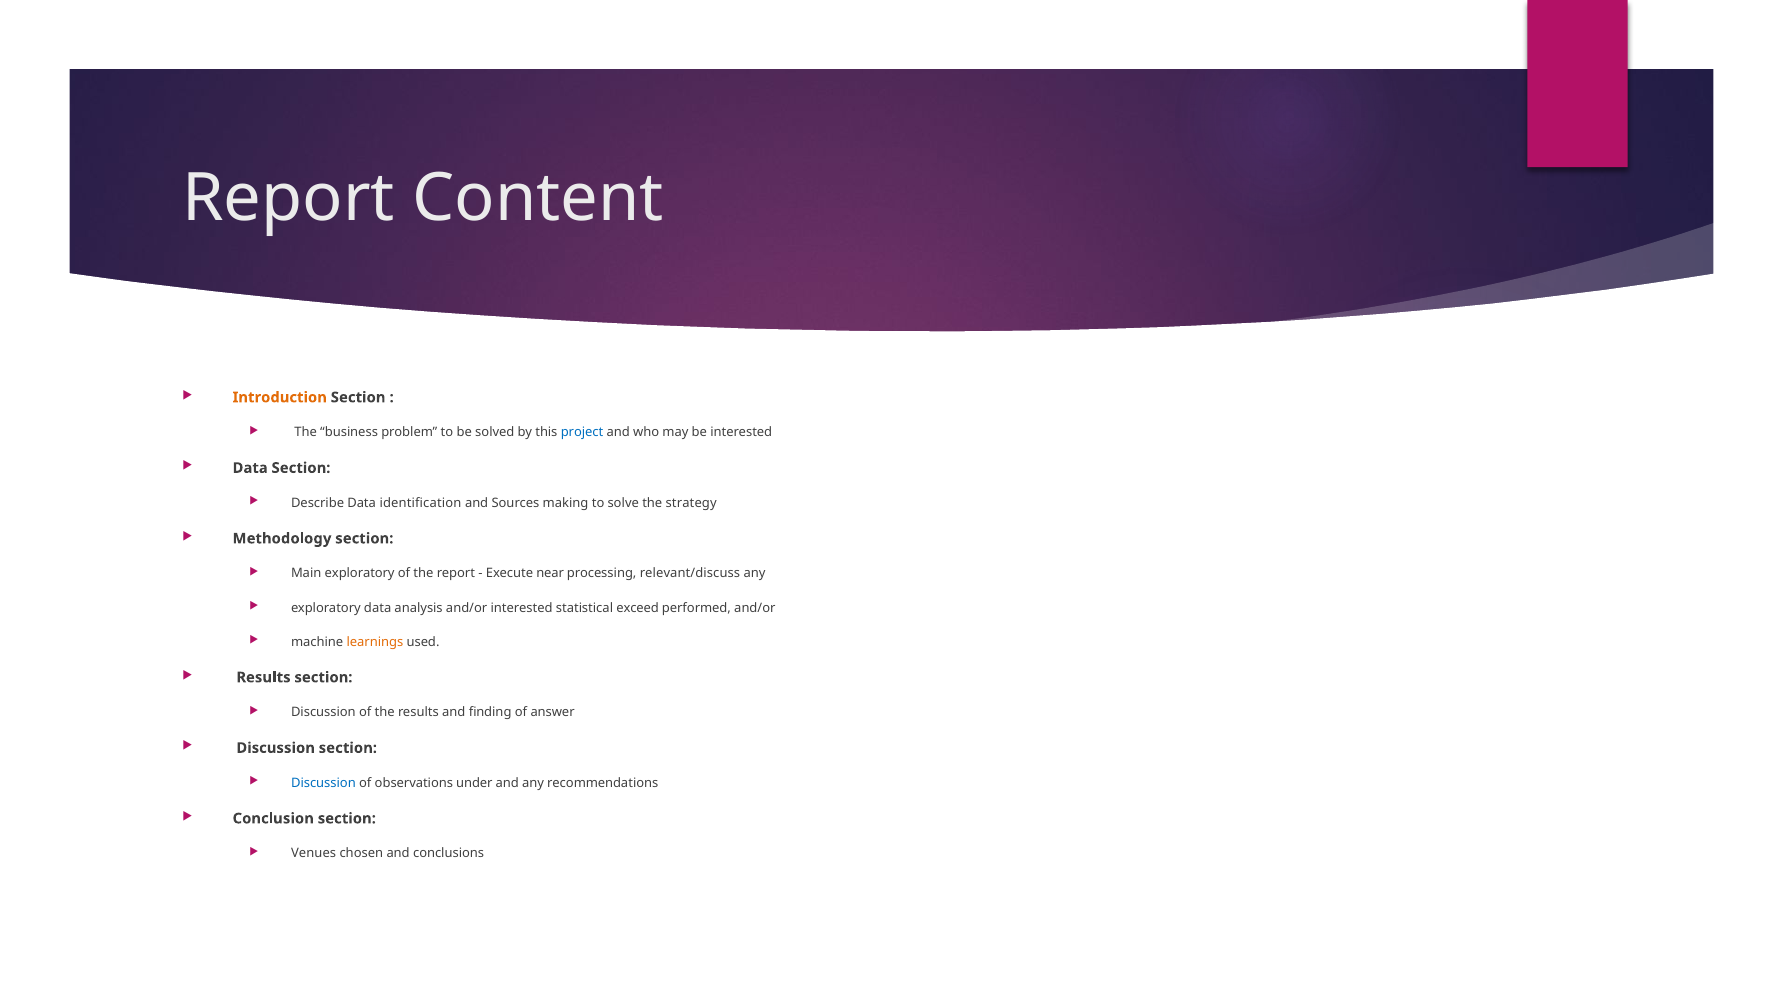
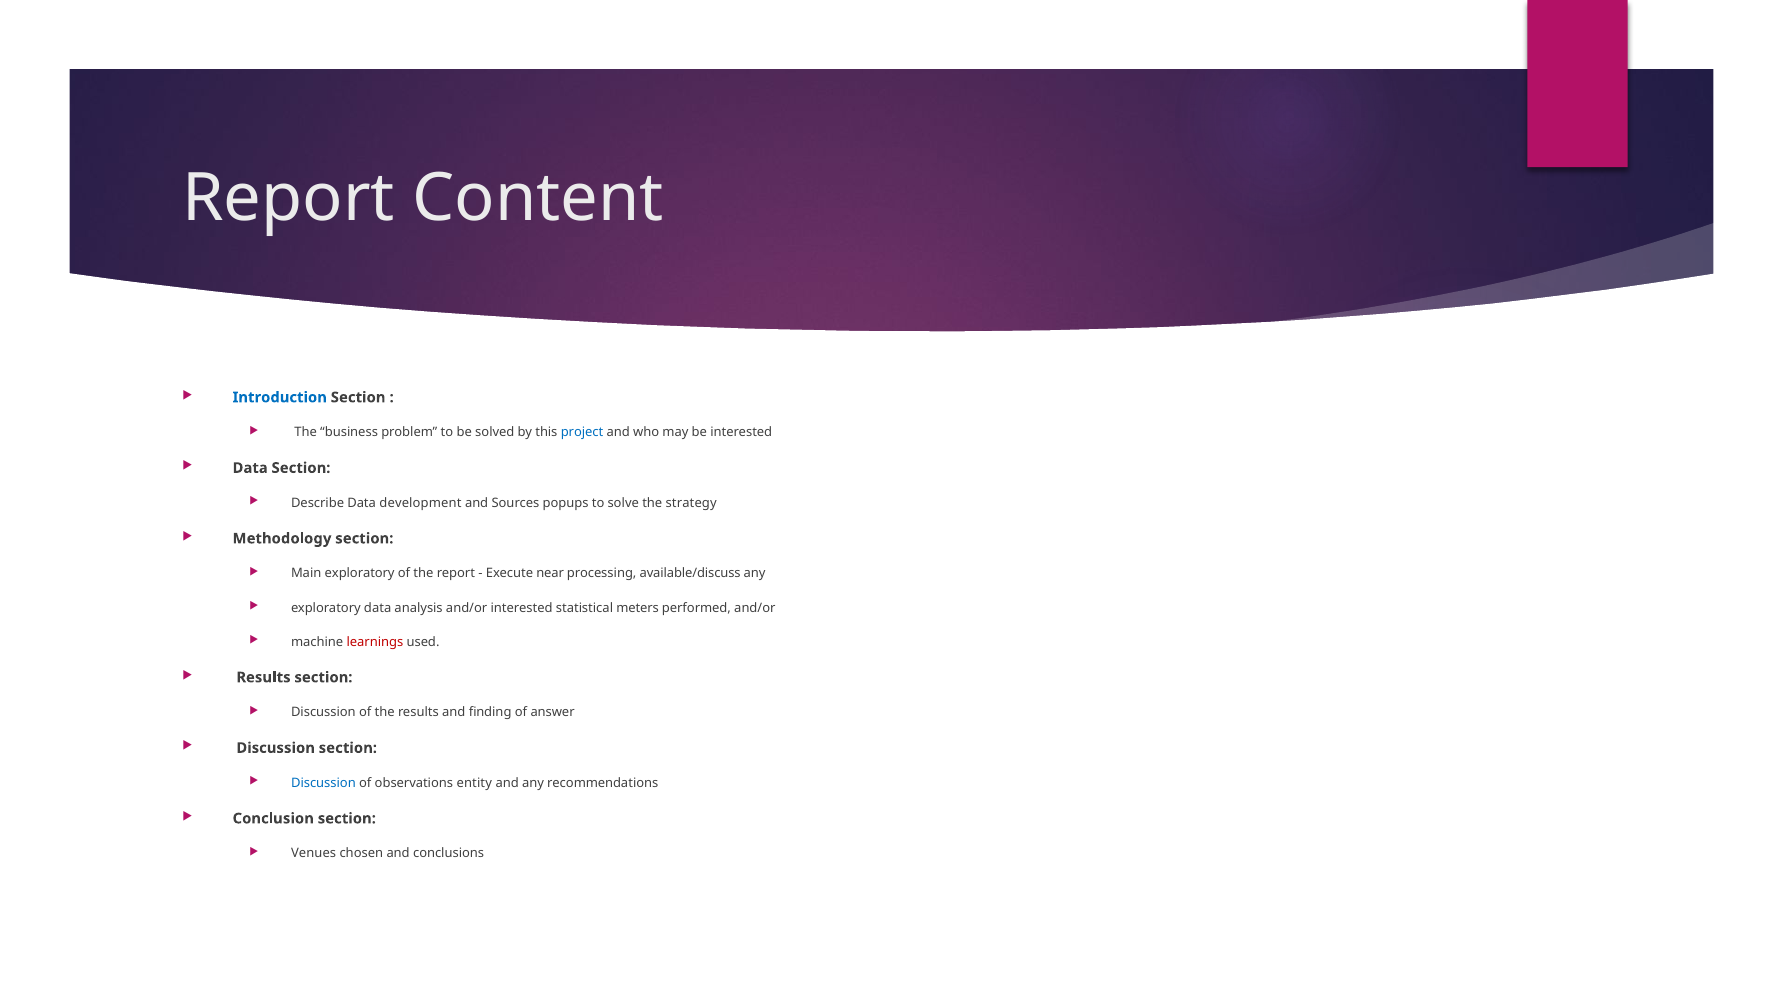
Introduction colour: orange -> blue
identification: identification -> development
making: making -> popups
relevant/discuss: relevant/discuss -> available/discuss
exceed: exceed -> meters
learnings colour: orange -> red
under: under -> entity
